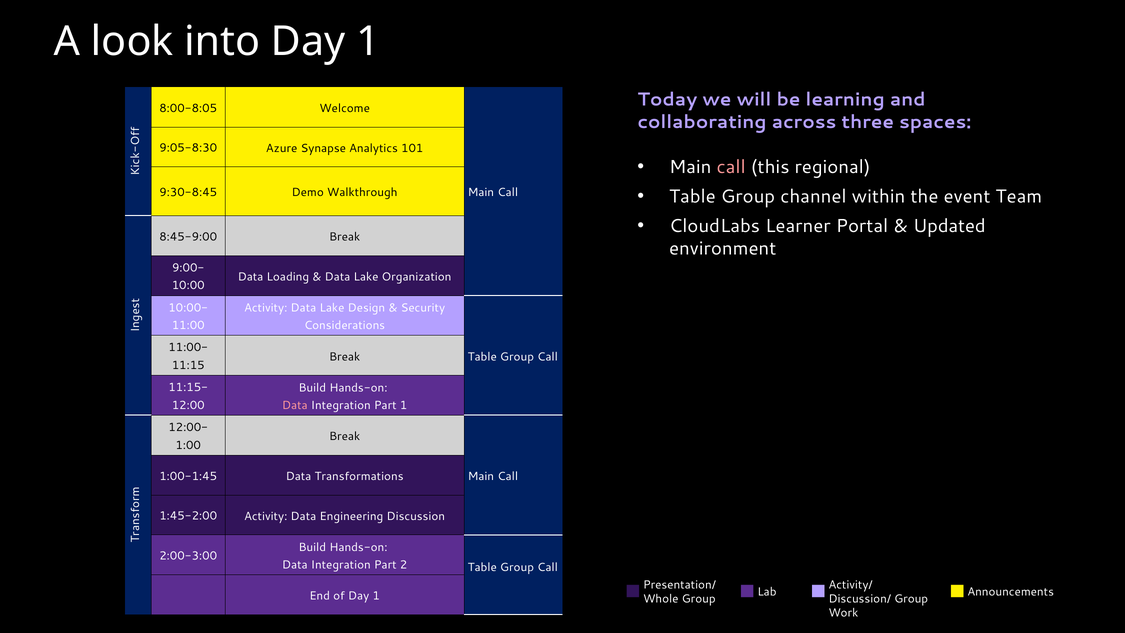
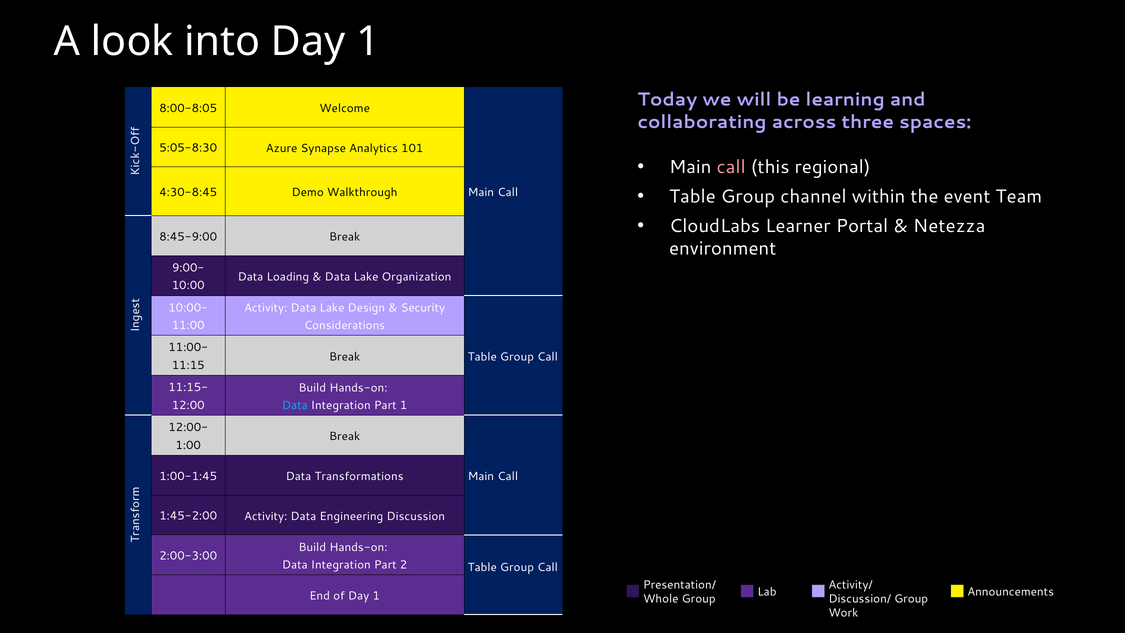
9:05-8:30: 9:05-8:30 -> 5:05-8:30
9:30-8:45: 9:30-8:45 -> 4:30-8:45
Updated: Updated -> Netezza
Data at (295, 405) colour: pink -> light blue
